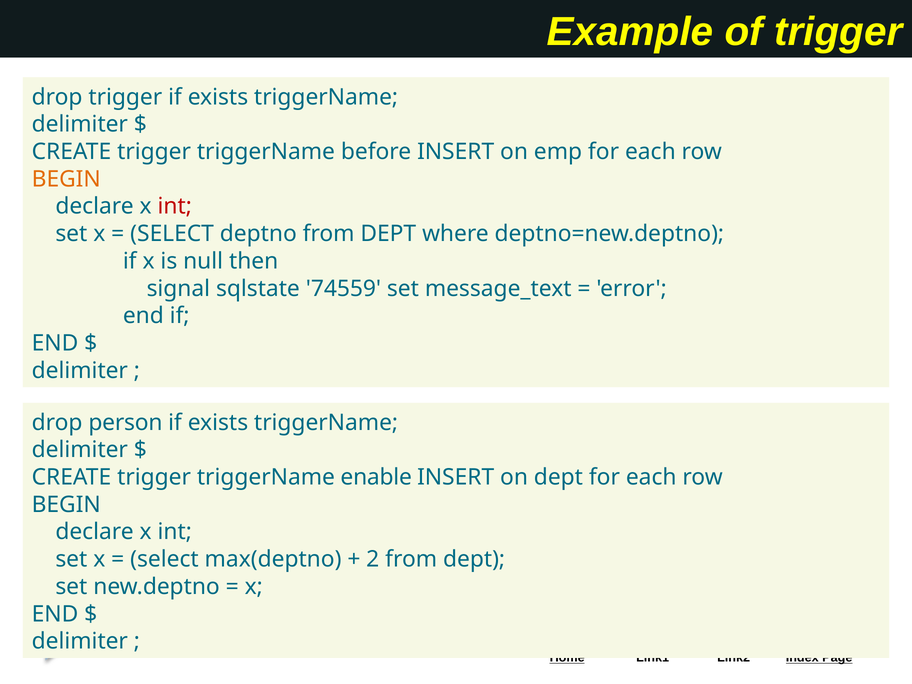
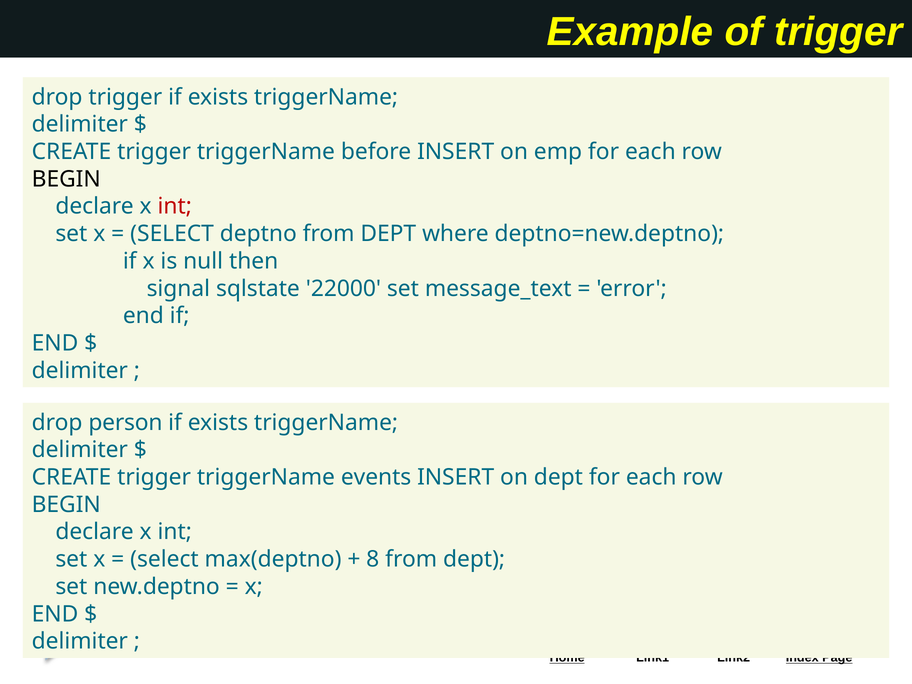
BEGIN at (66, 179) colour: orange -> black
74559: 74559 -> 22000
enable: enable -> events
2: 2 -> 8
